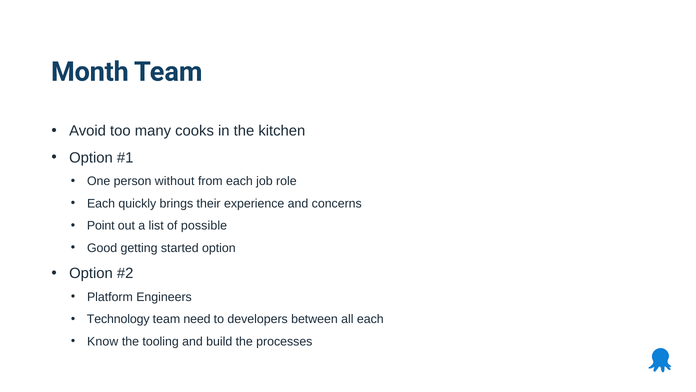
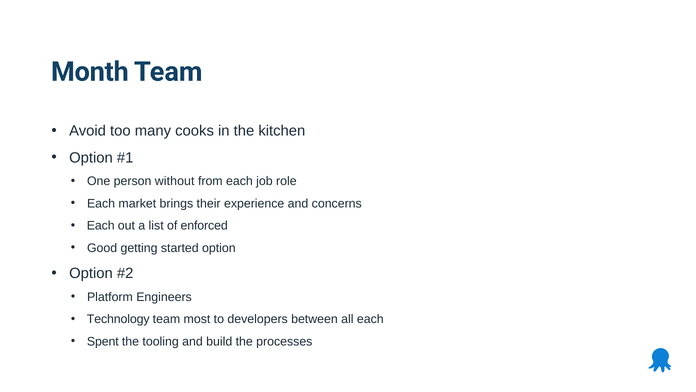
quickly: quickly -> market
Point at (101, 225): Point -> Each
possible: possible -> enforced
need: need -> most
Know: Know -> Spent
